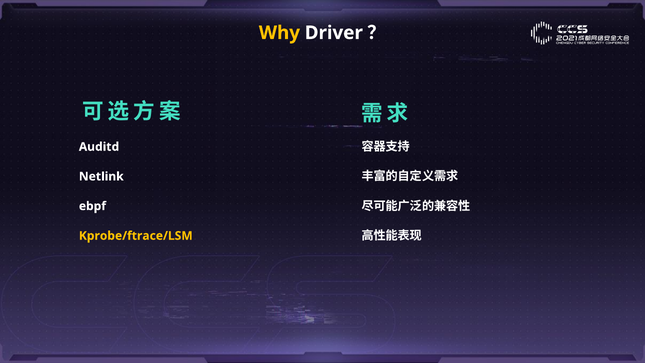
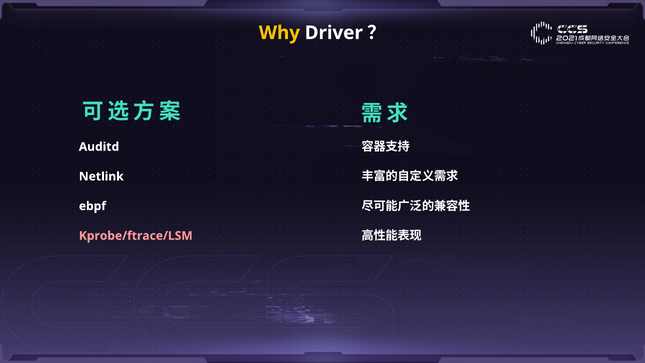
Kprobe/ftrace/LSM colour: yellow -> pink
